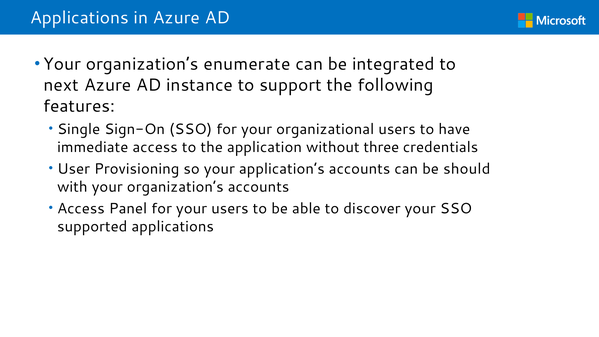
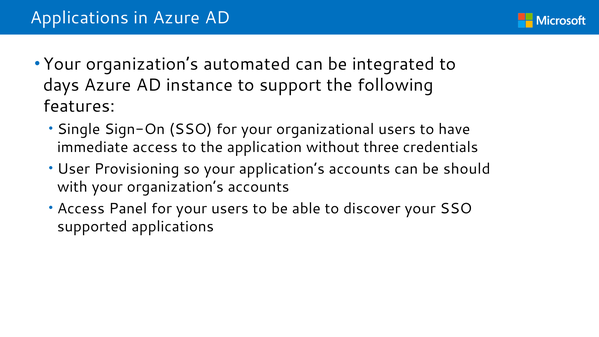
enumerate: enumerate -> automated
next: next -> days
